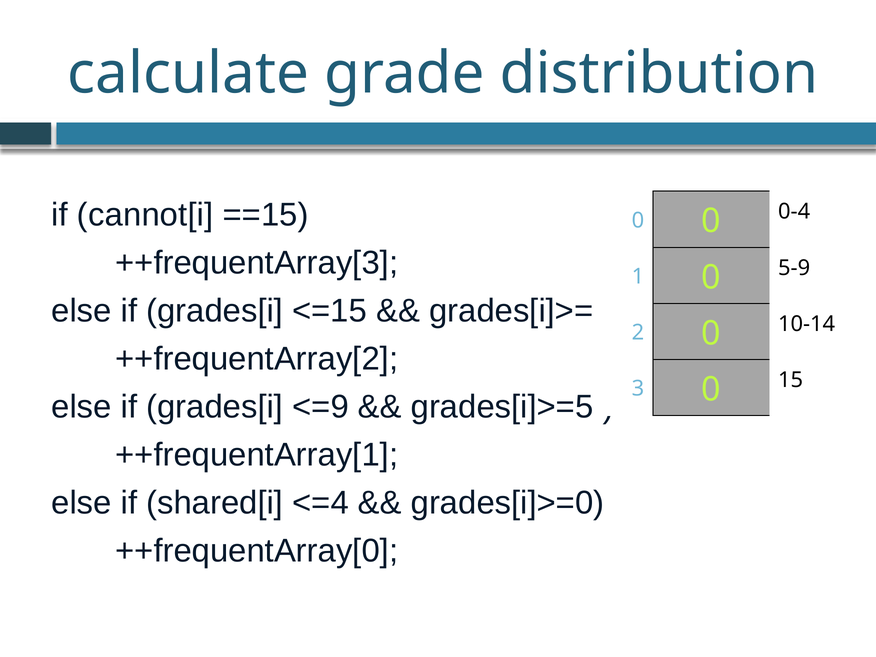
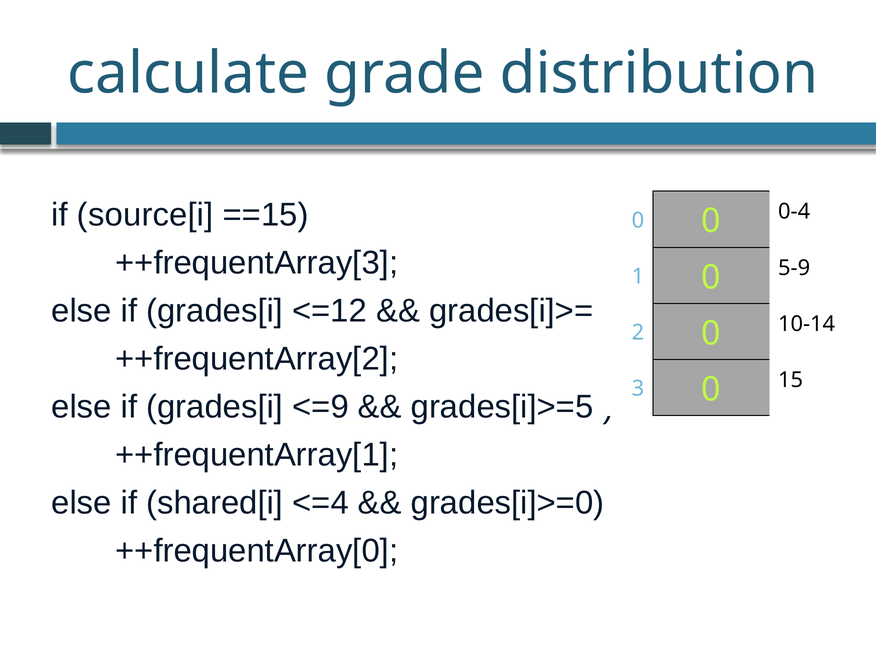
cannot[i: cannot[i -> source[i
<=15: <=15 -> <=12
